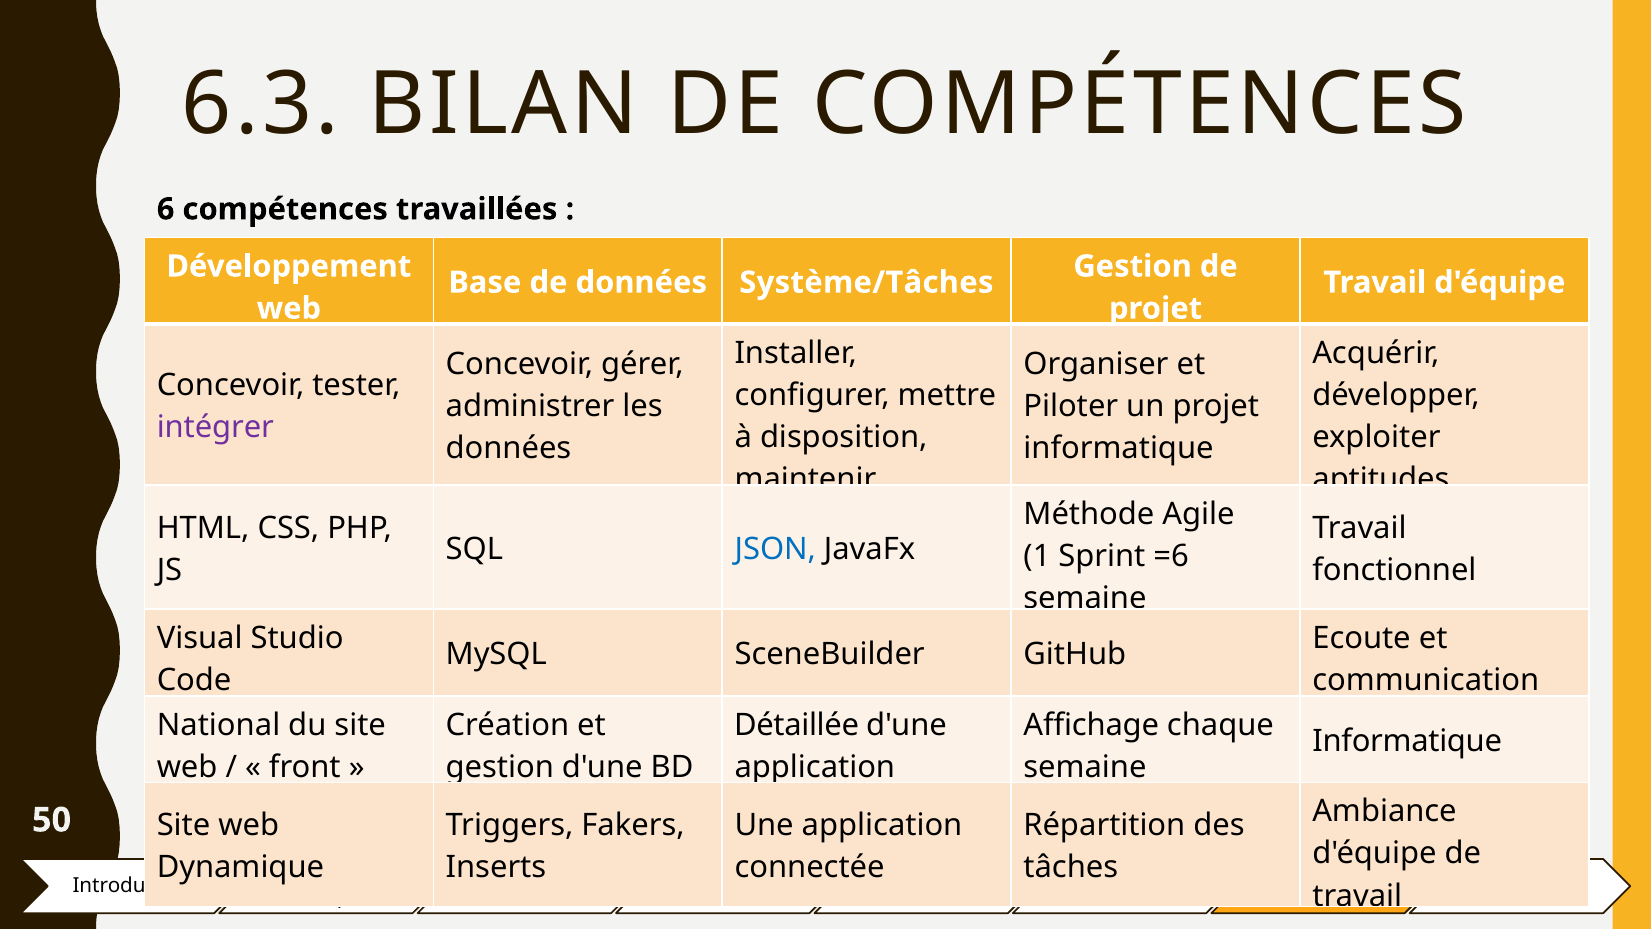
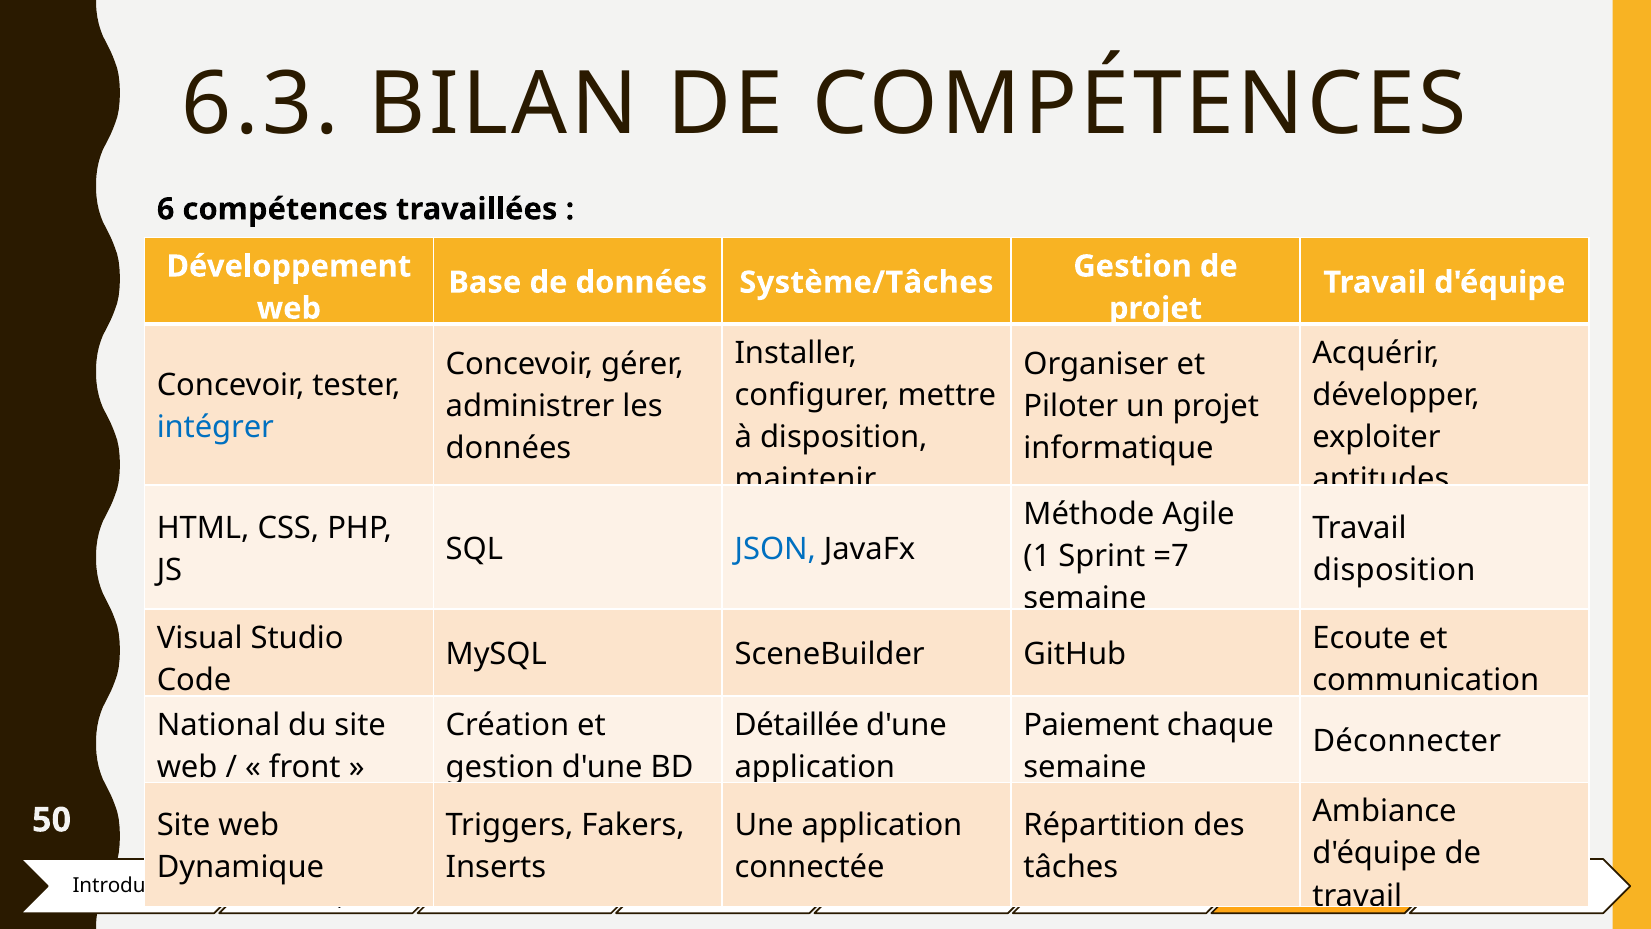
intégrer colour: purple -> blue
=6: =6 -> =7
fonctionnel at (1394, 570): fonctionnel -> disposition
Affichage: Affichage -> Paiement
Informatique at (1407, 741): Informatique -> Déconnecter
